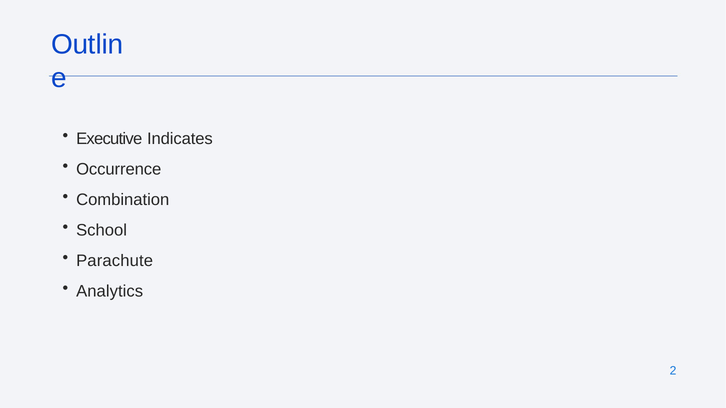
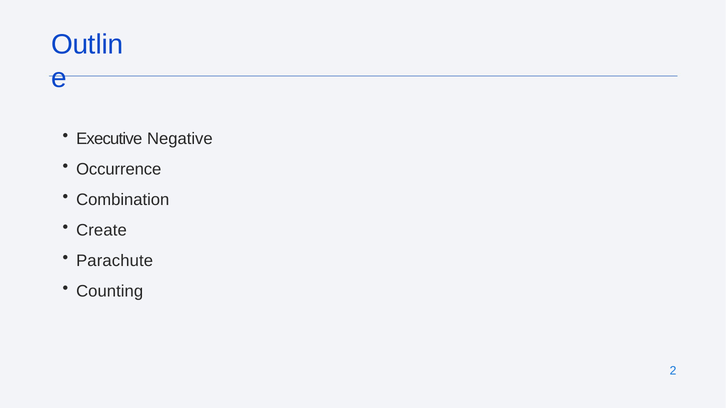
Indicates: Indicates -> Negative
School: School -> Create
Analytics: Analytics -> Counting
